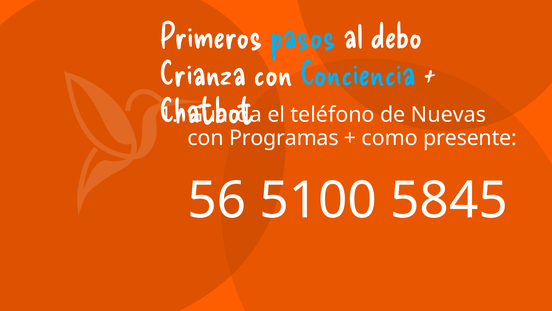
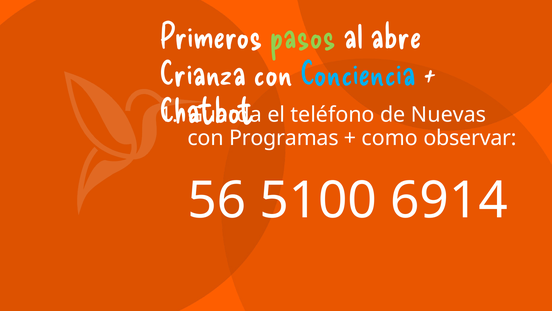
pasos colour: light blue -> light green
debo: debo -> abre
presente: presente -> observar
5845: 5845 -> 6914
